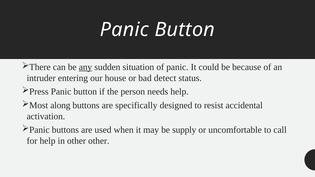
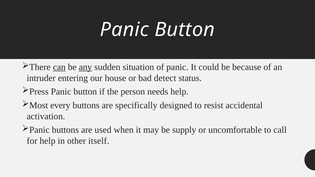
can underline: none -> present
along: along -> every
other other: other -> itself
